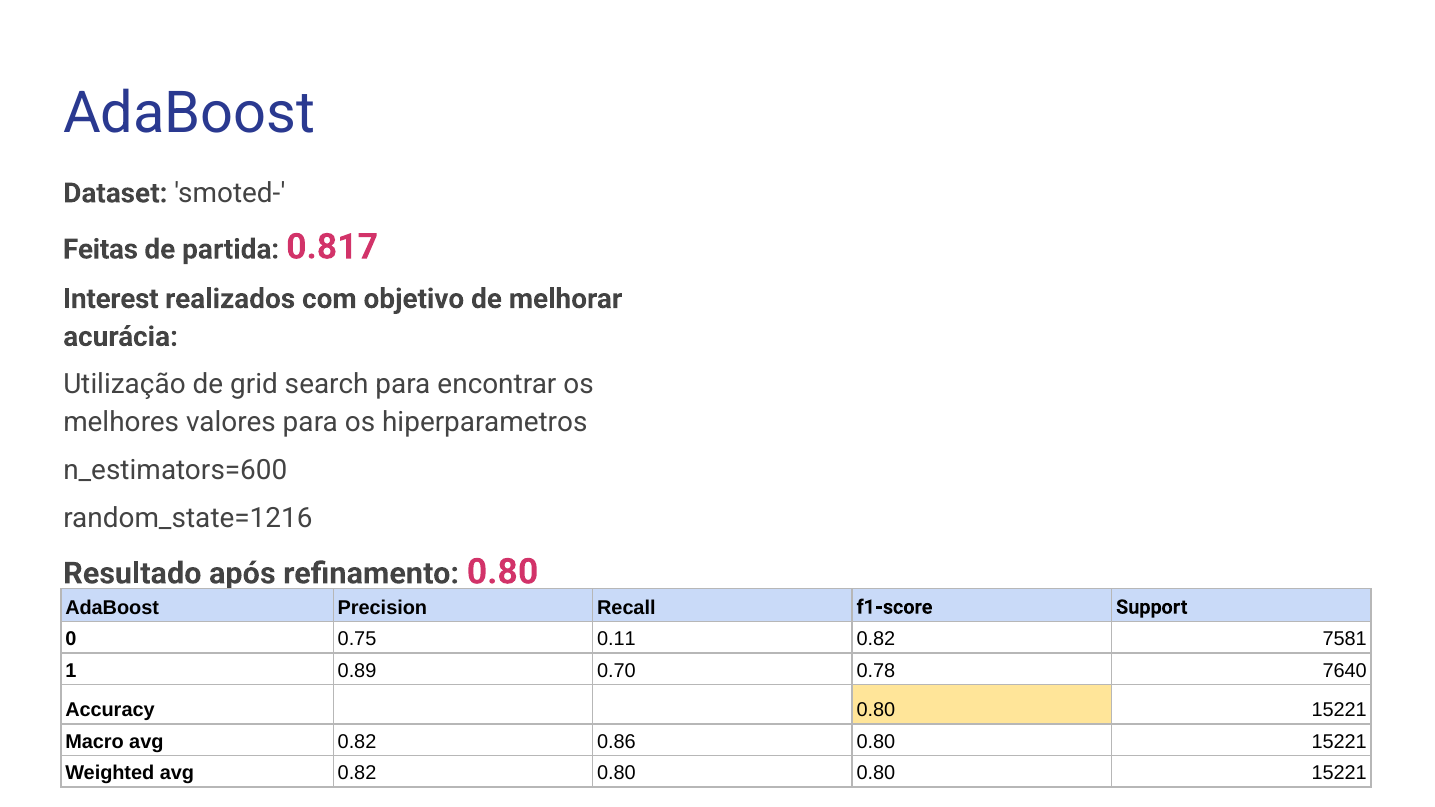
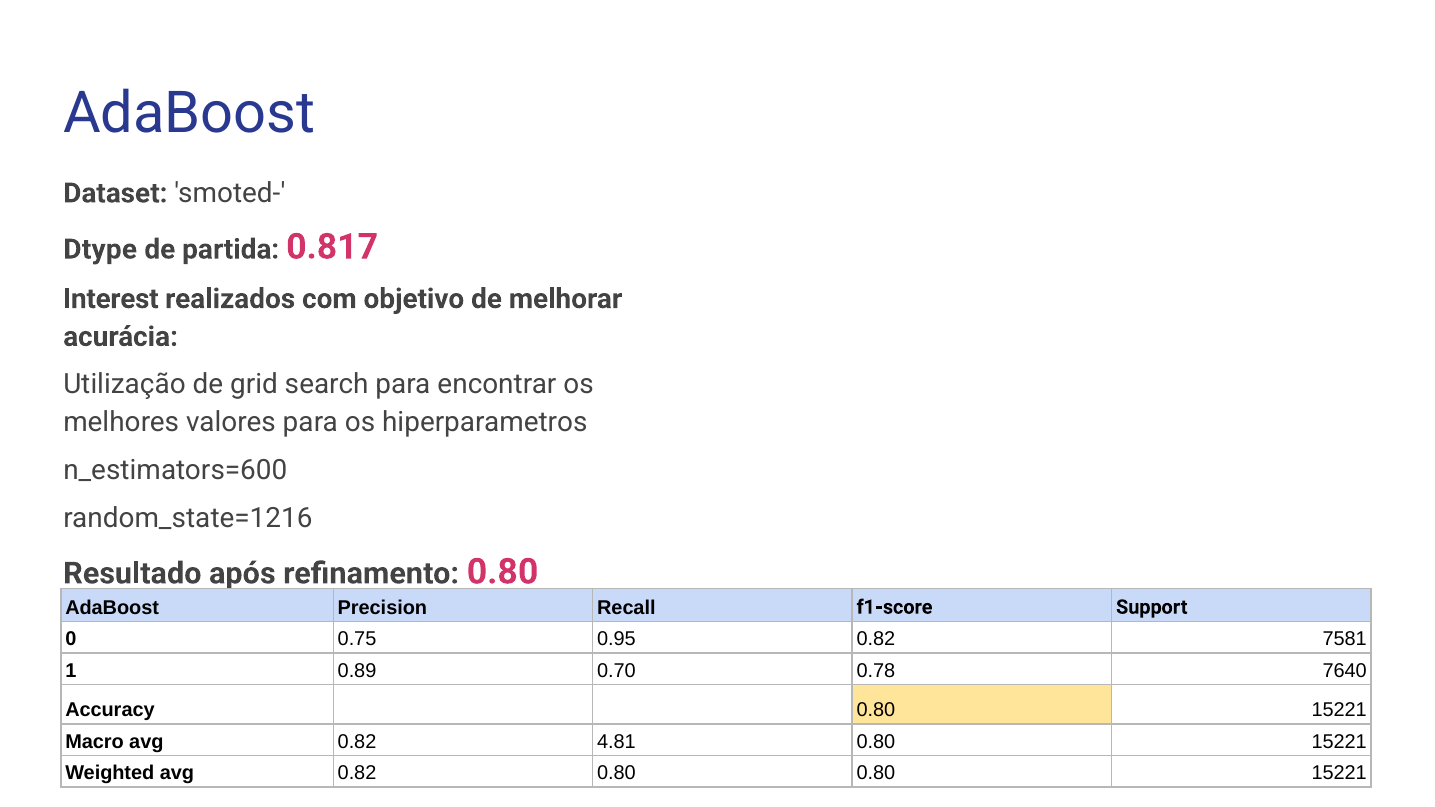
Feitas: Feitas -> Dtype
0.11: 0.11 -> 0.95
0.86: 0.86 -> 4.81
